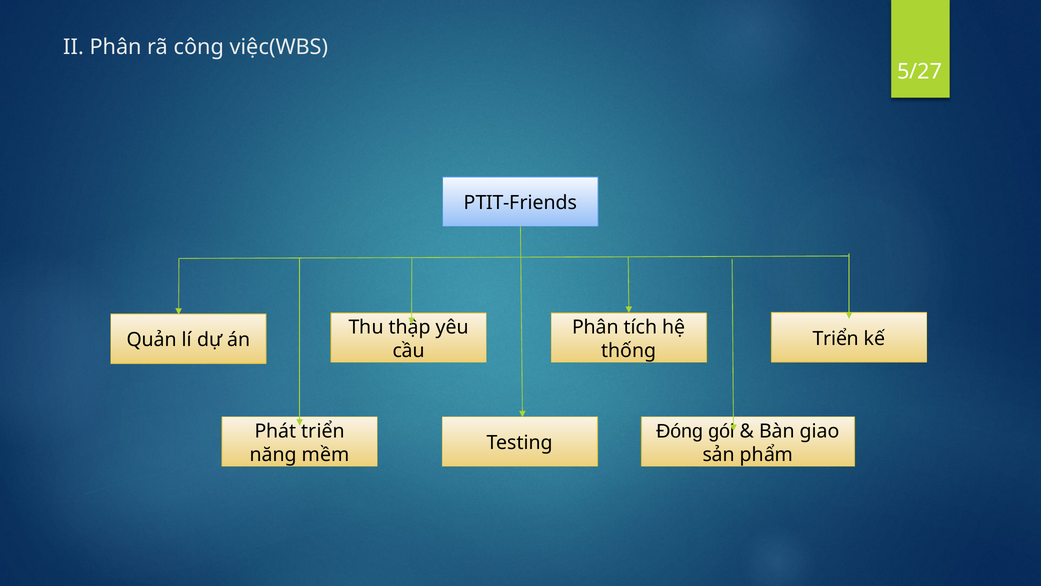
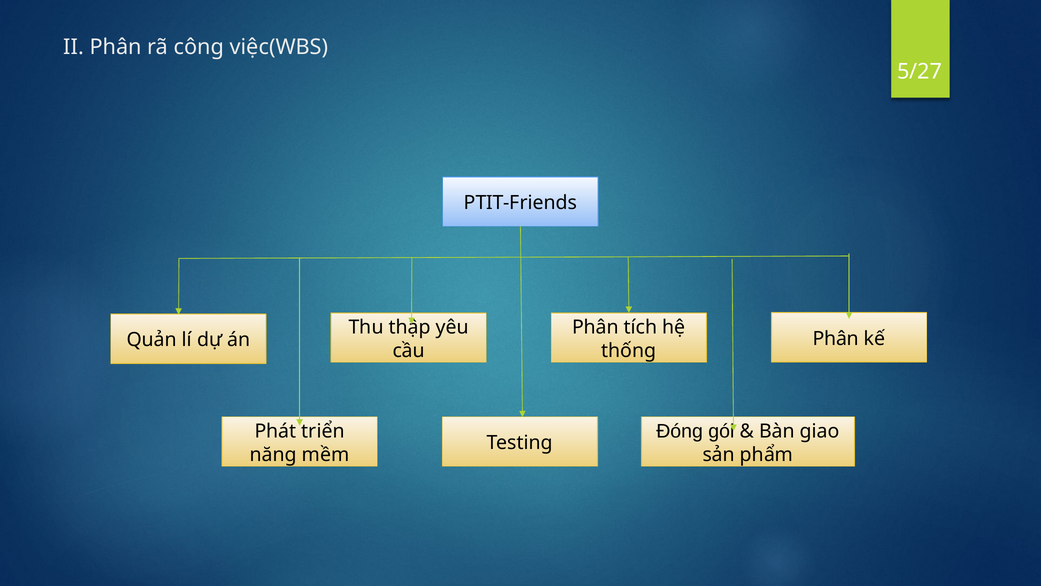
Triển at (836, 338): Triển -> Phân
